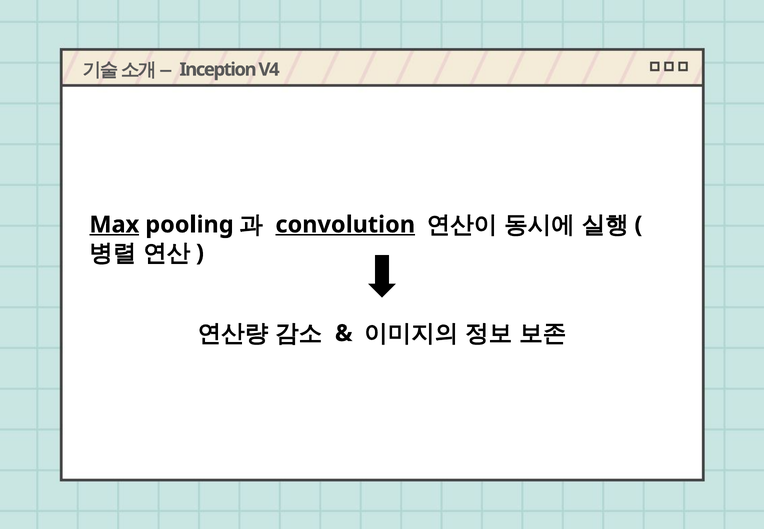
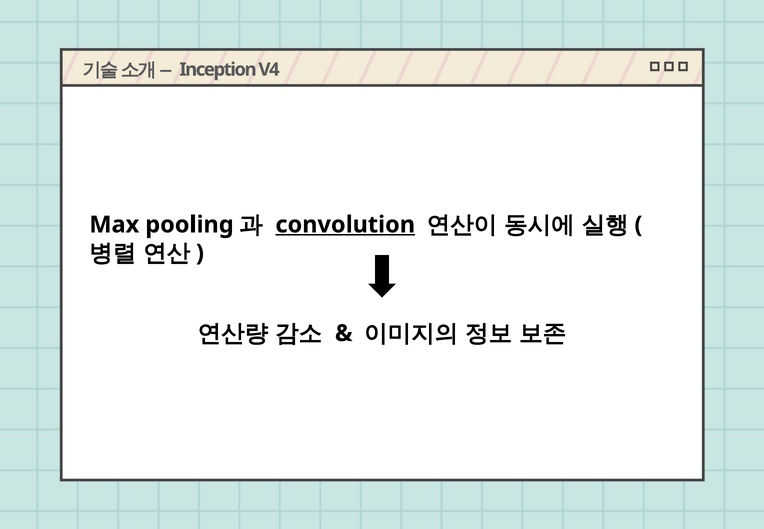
Max underline: present -> none
